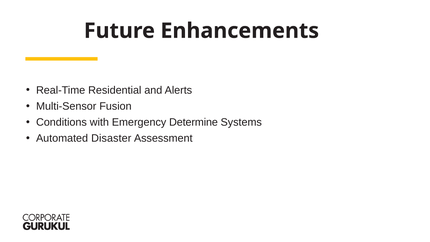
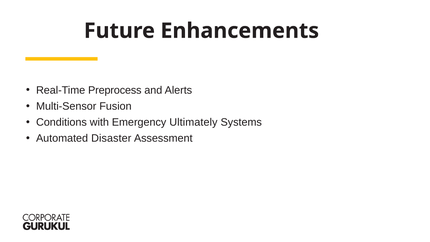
Residential: Residential -> Preprocess
Determine: Determine -> Ultimately
